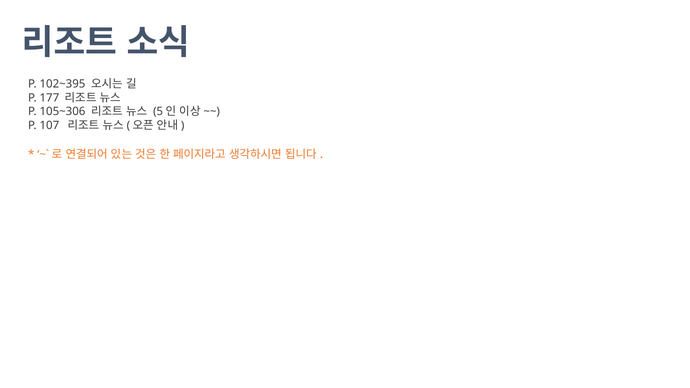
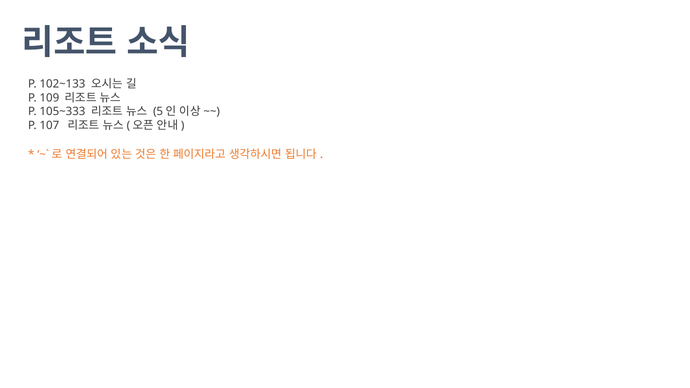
102~395: 102~395 -> 102~133
177: 177 -> 109
105~306: 105~306 -> 105~333
